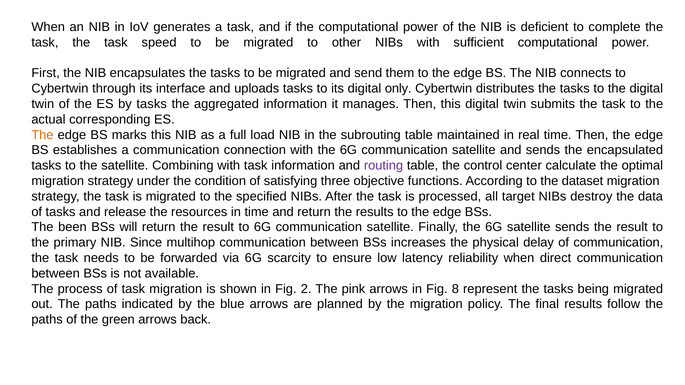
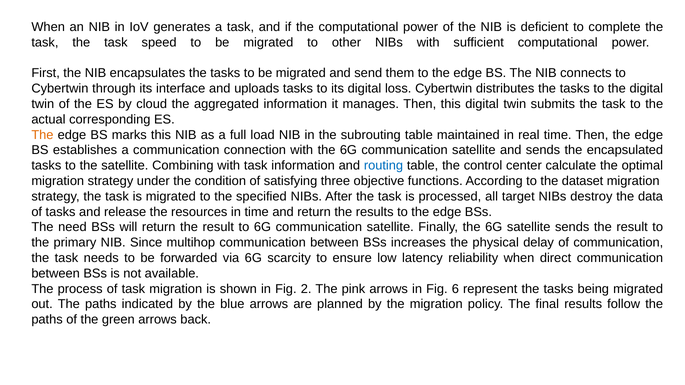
only: only -> loss
by tasks: tasks -> cloud
routing colour: purple -> blue
been: been -> need
8: 8 -> 6
